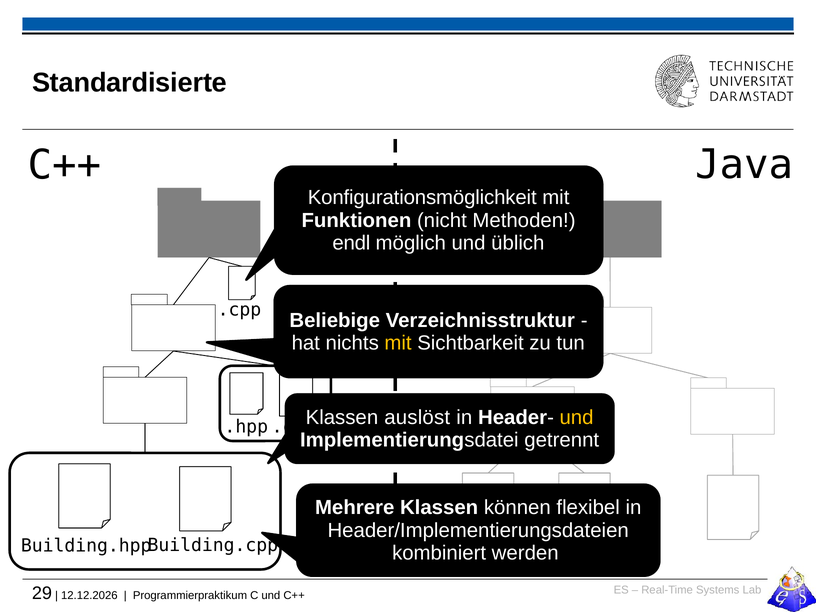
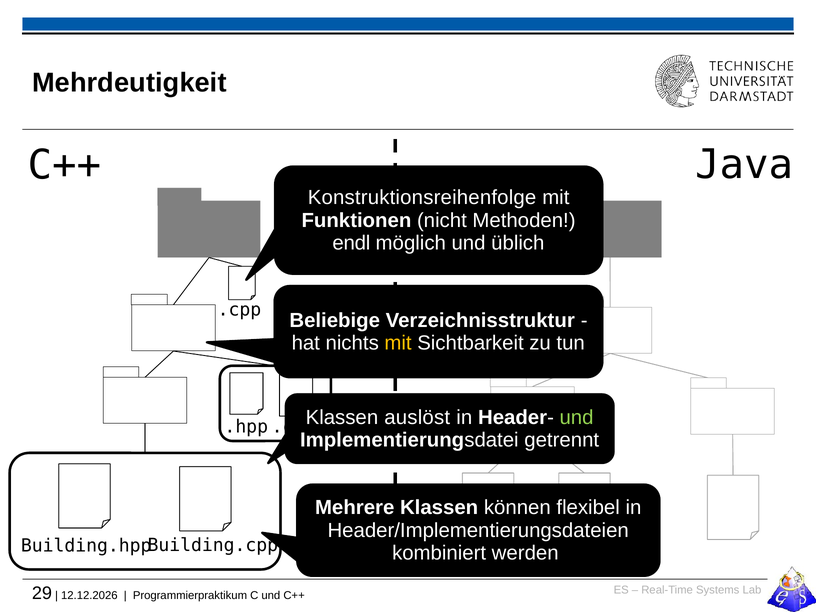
Standardisierte: Standardisierte -> Mehrdeutigkeit
Konfigurationsmöglichkeit: Konfigurationsmöglichkeit -> Konstruktionsreihenfolge
und at (577, 417) colour: yellow -> light green
